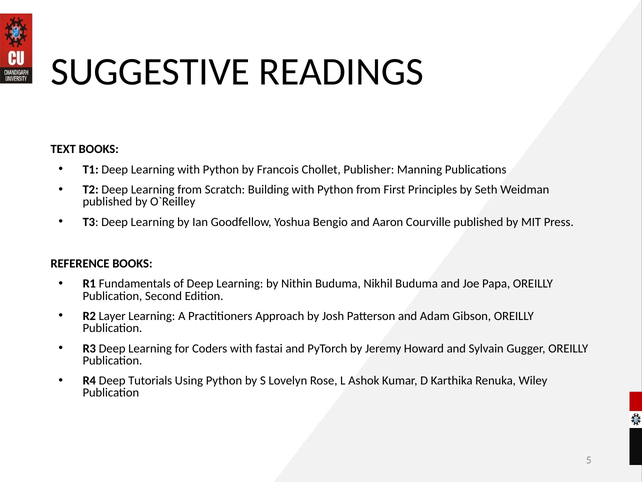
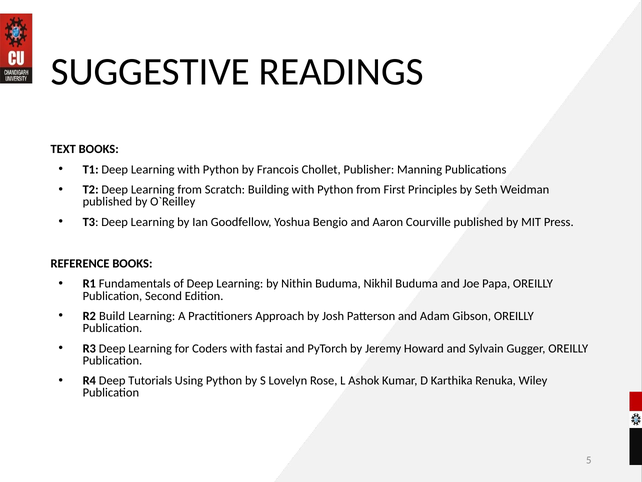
Layer: Layer -> Build
